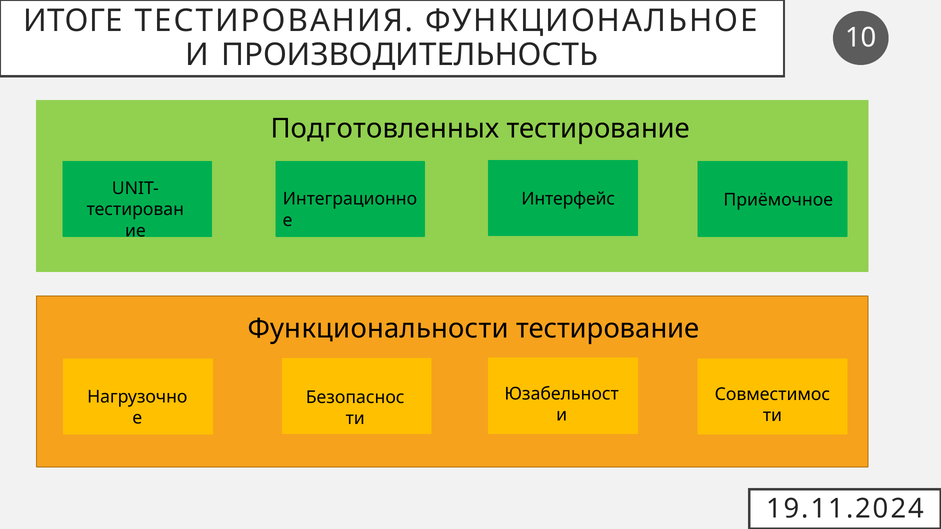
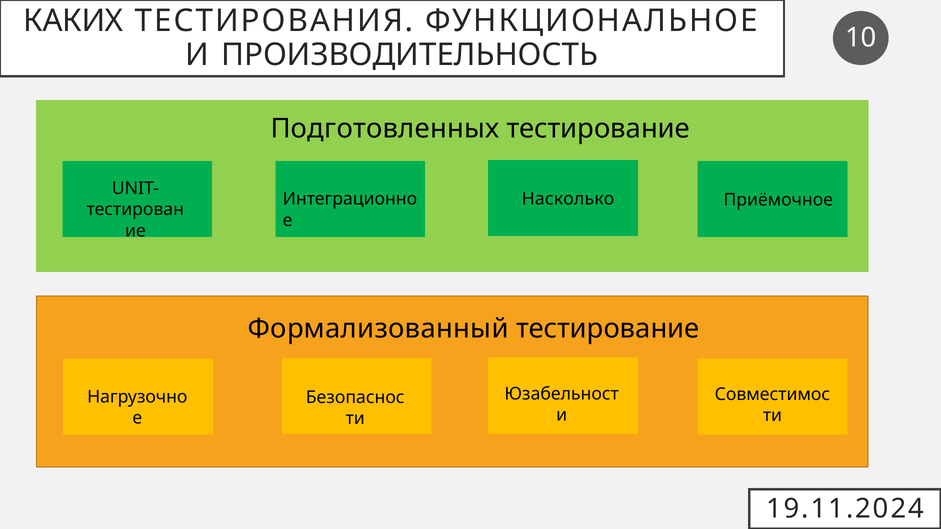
ИТОГЕ: ИТОГЕ -> КАКИХ
Интерфейс: Интерфейс -> Насколько
Функциональности: Функциональности -> Формализованный
